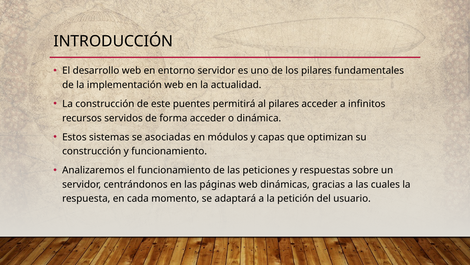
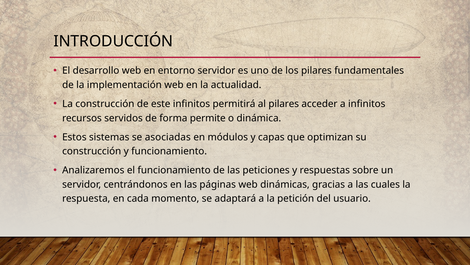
este puentes: puentes -> infinitos
forma acceder: acceder -> permite
